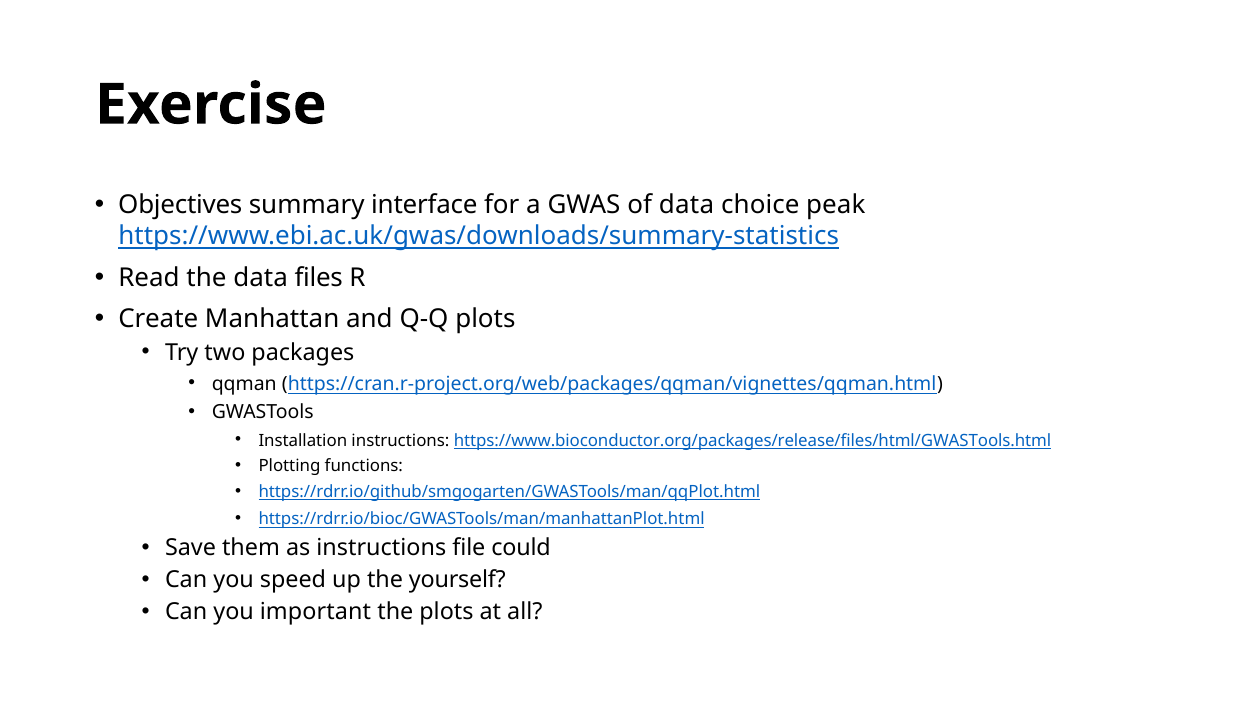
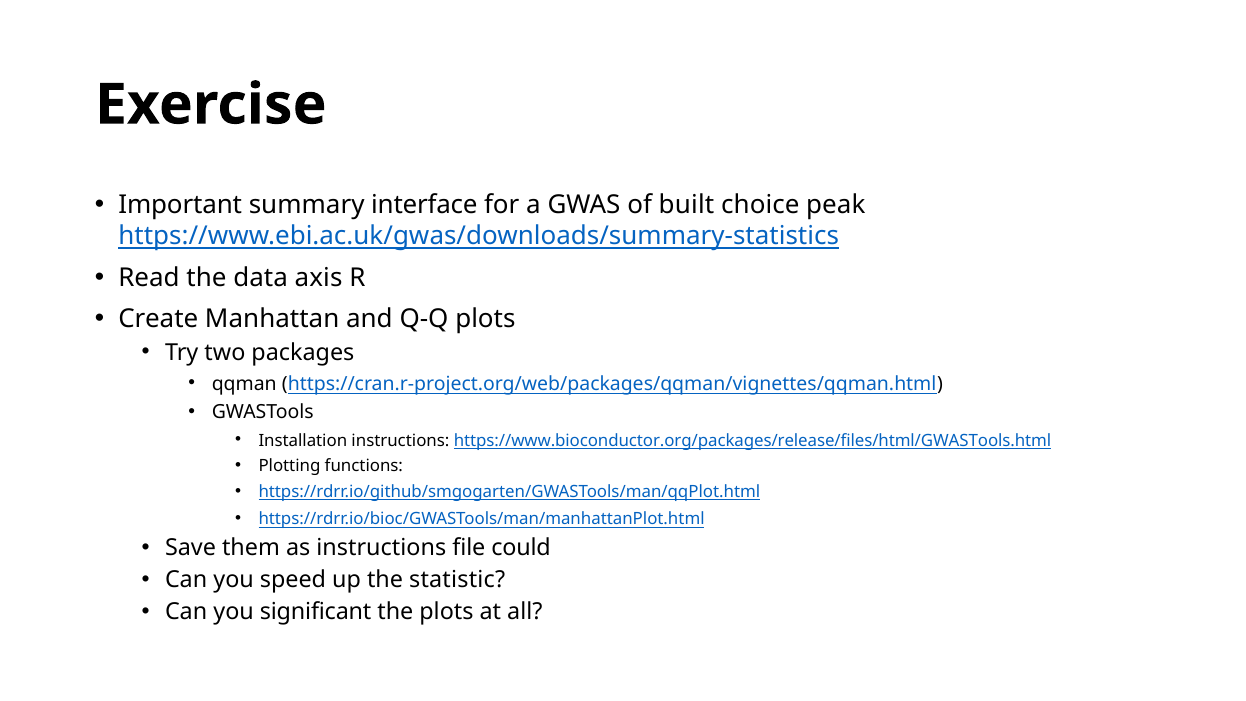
Objectives: Objectives -> Important
of data: data -> built
files: files -> axis
yourself: yourself -> statistic
important: important -> significant
